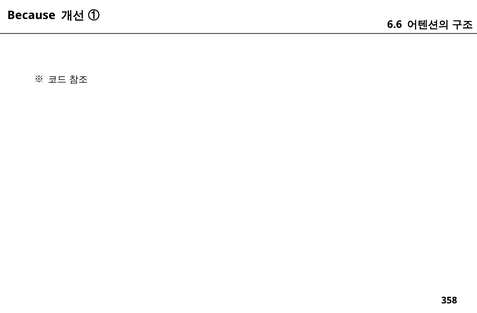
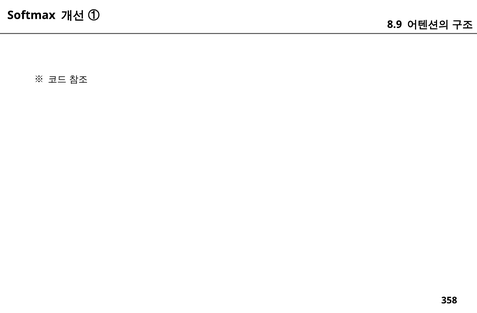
Because: Because -> Softmax
6.6: 6.6 -> 8.9
